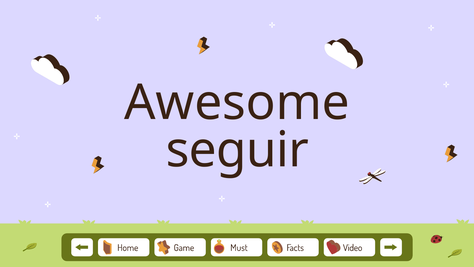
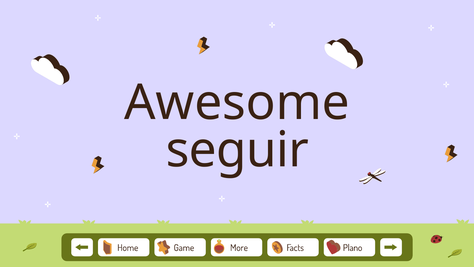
Must: Must -> More
Video: Video -> Plano
